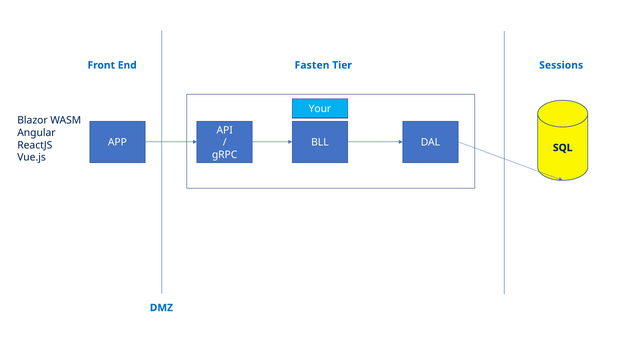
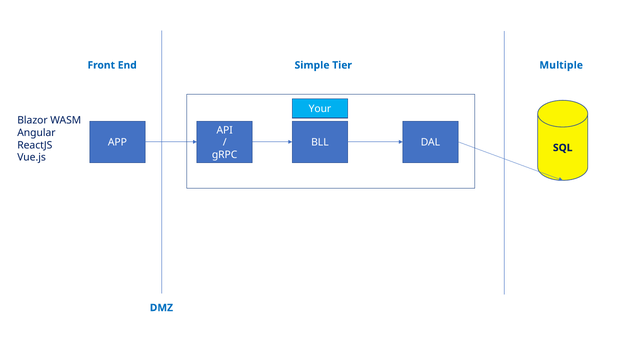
Fasten: Fasten -> Simple
Sessions: Sessions -> Multiple
